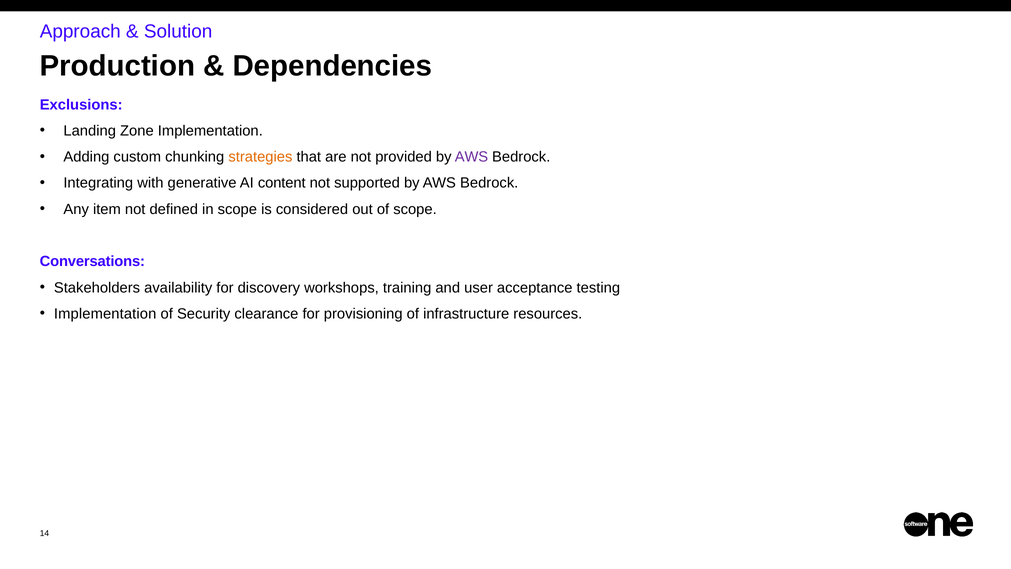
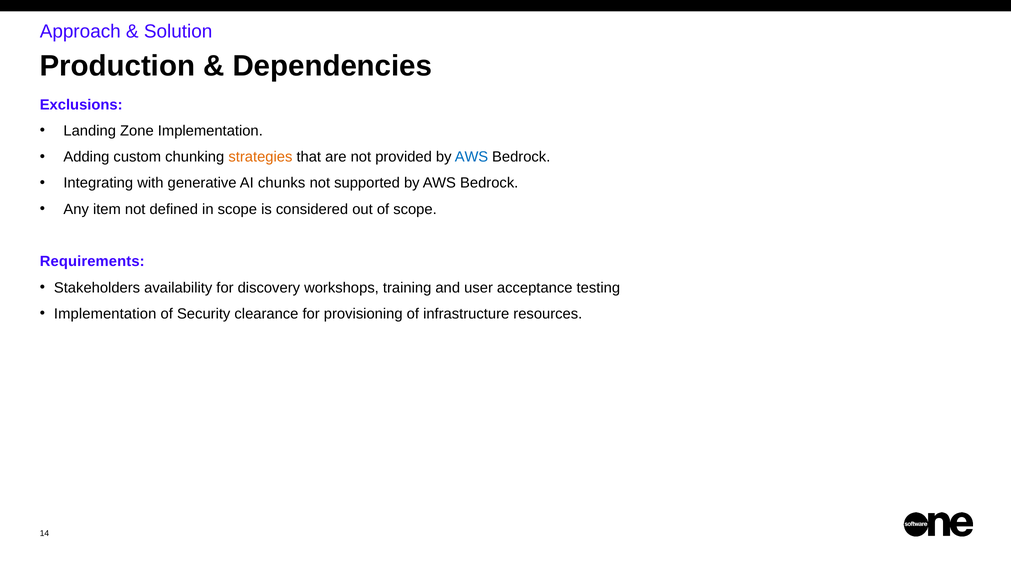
AWS at (471, 157) colour: purple -> blue
content: content -> chunks
Conversations: Conversations -> Requirements
